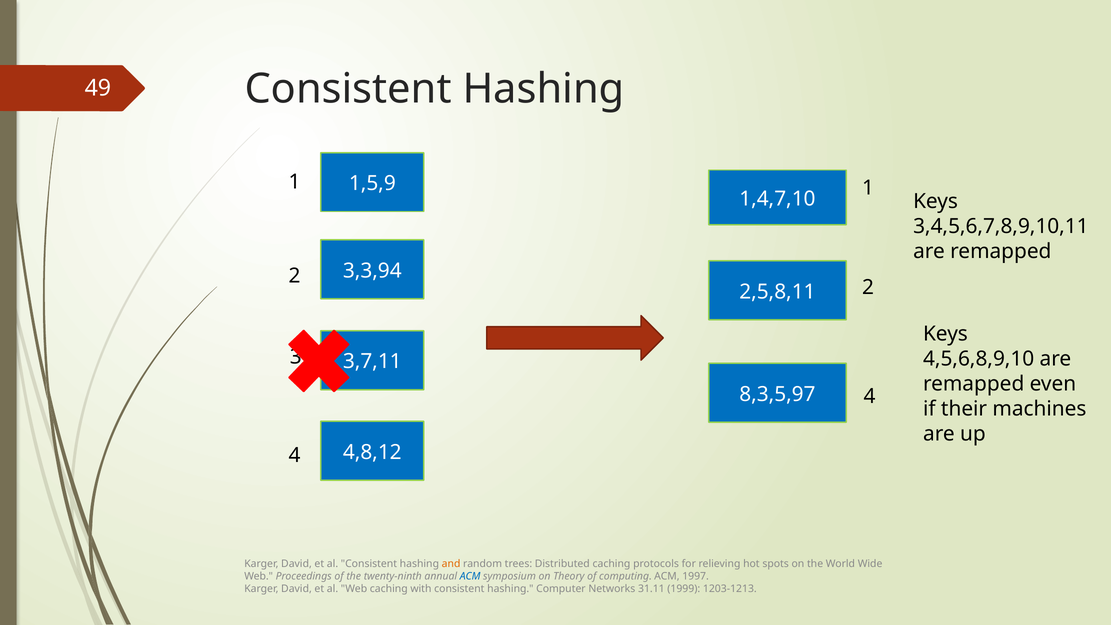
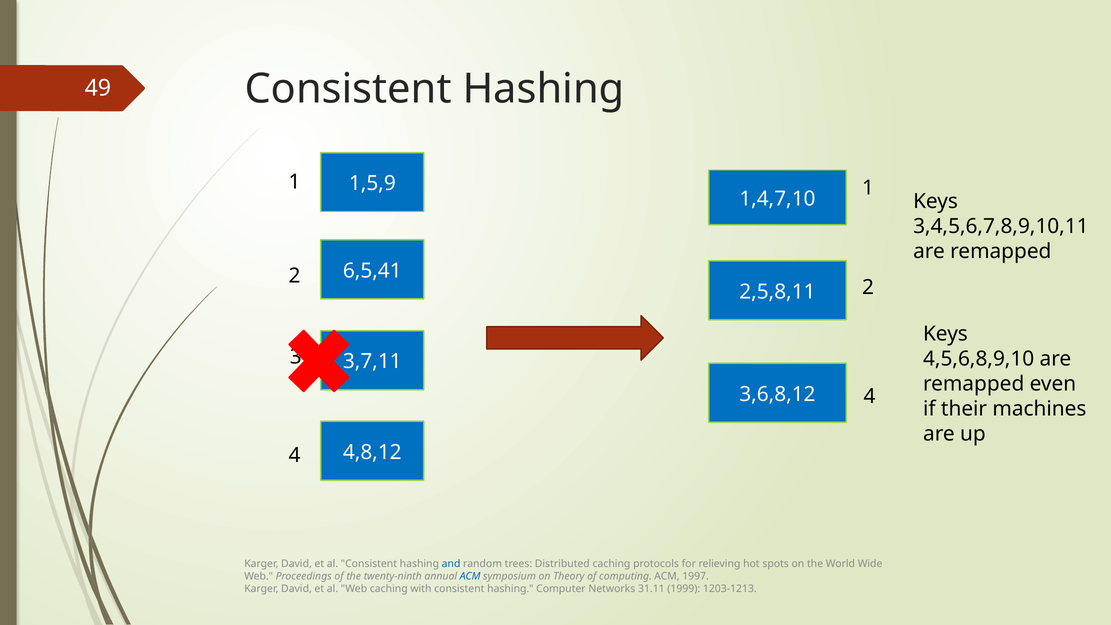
3,3,94: 3,3,94 -> 6,5,41
8,3,5,97: 8,3,5,97 -> 3,6,8,12
and colour: orange -> blue
